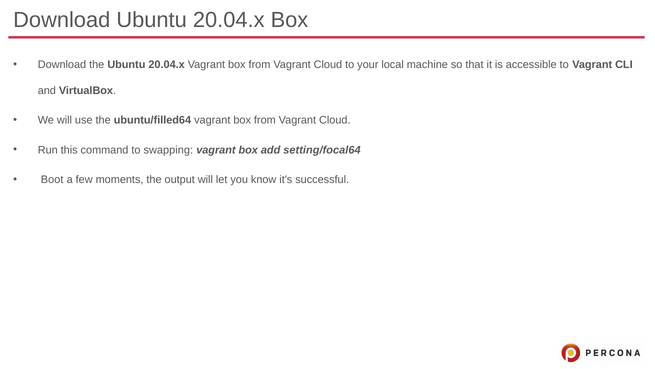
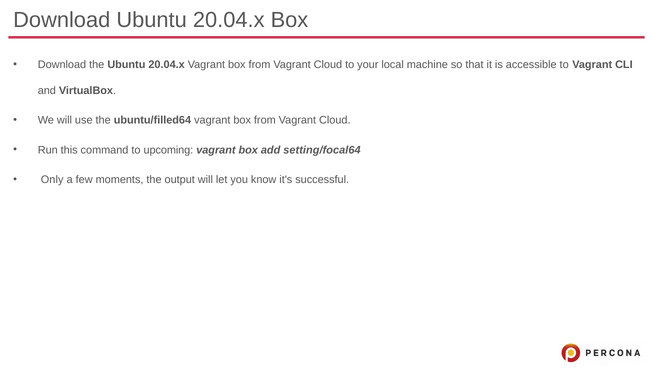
swapping: swapping -> upcoming
Boot: Boot -> Only
